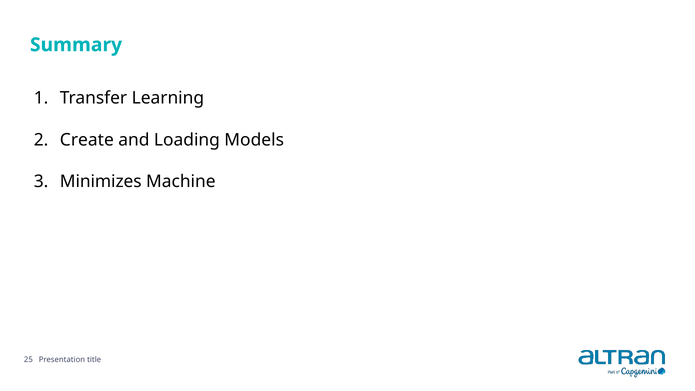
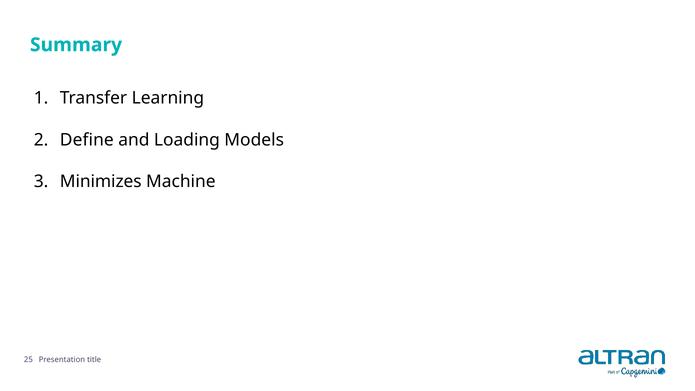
Create: Create -> Define
